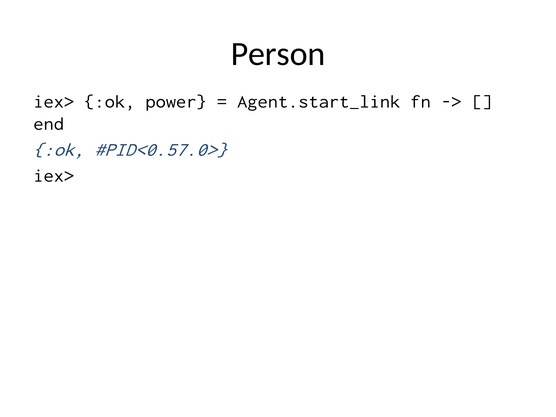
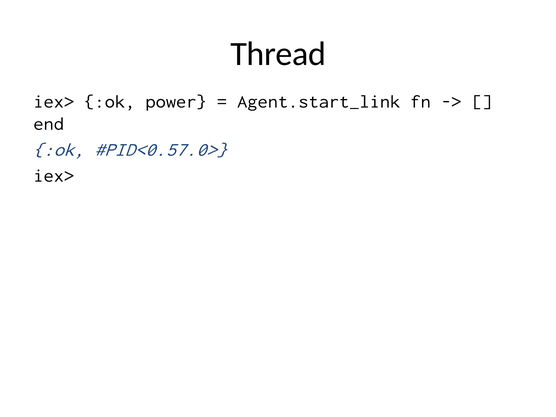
Person: Person -> Thread
